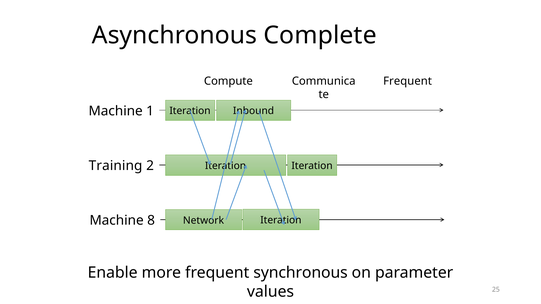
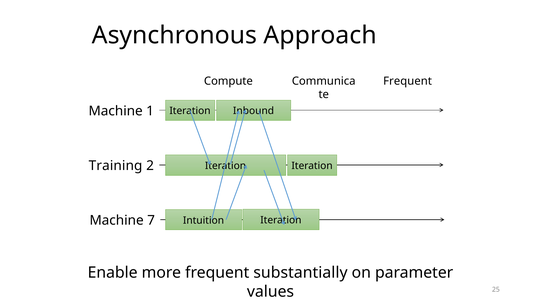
Complete: Complete -> Approach
8: 8 -> 7
Network: Network -> Intuition
synchronous: synchronous -> substantially
